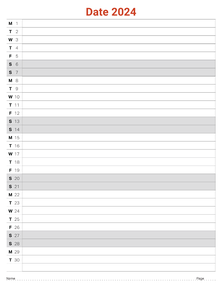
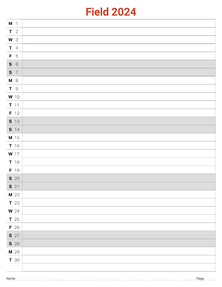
Date: Date -> Field
